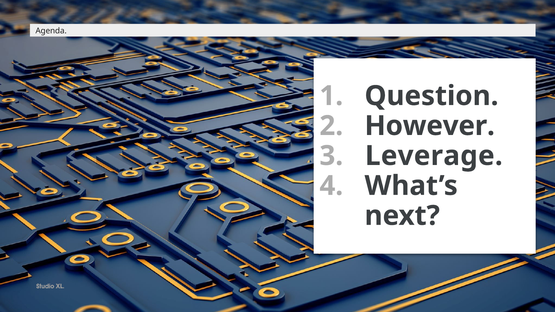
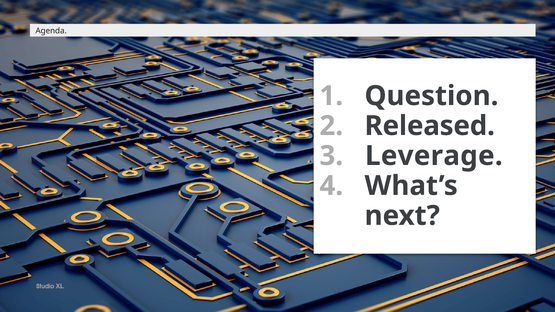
However: However -> Released
